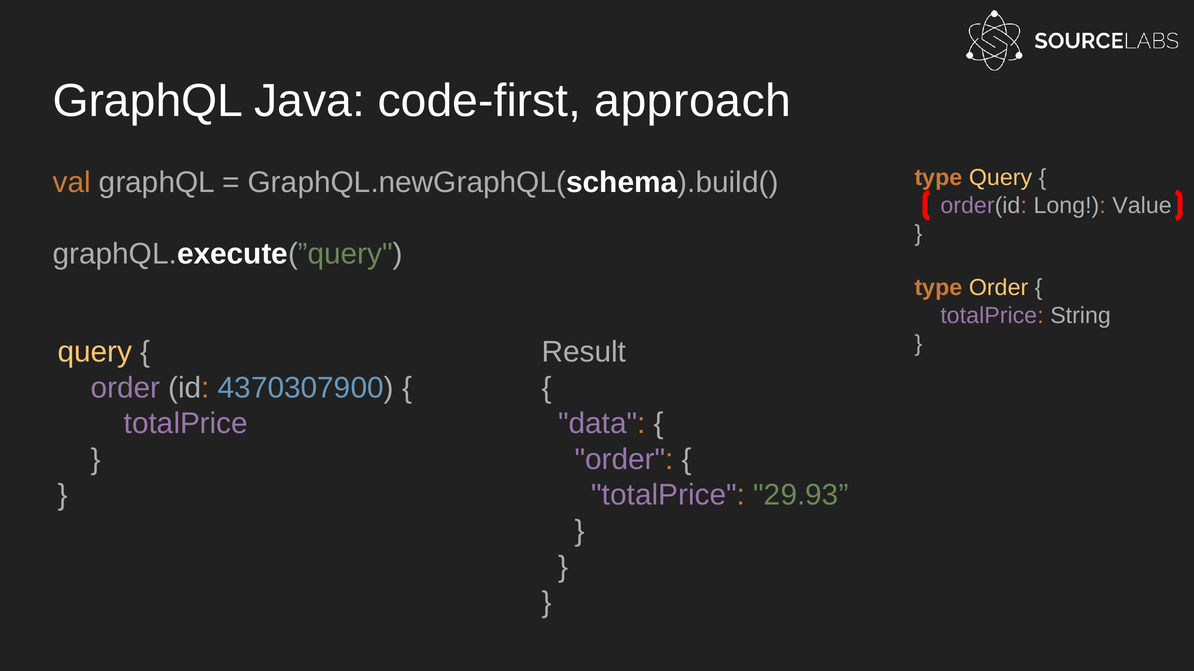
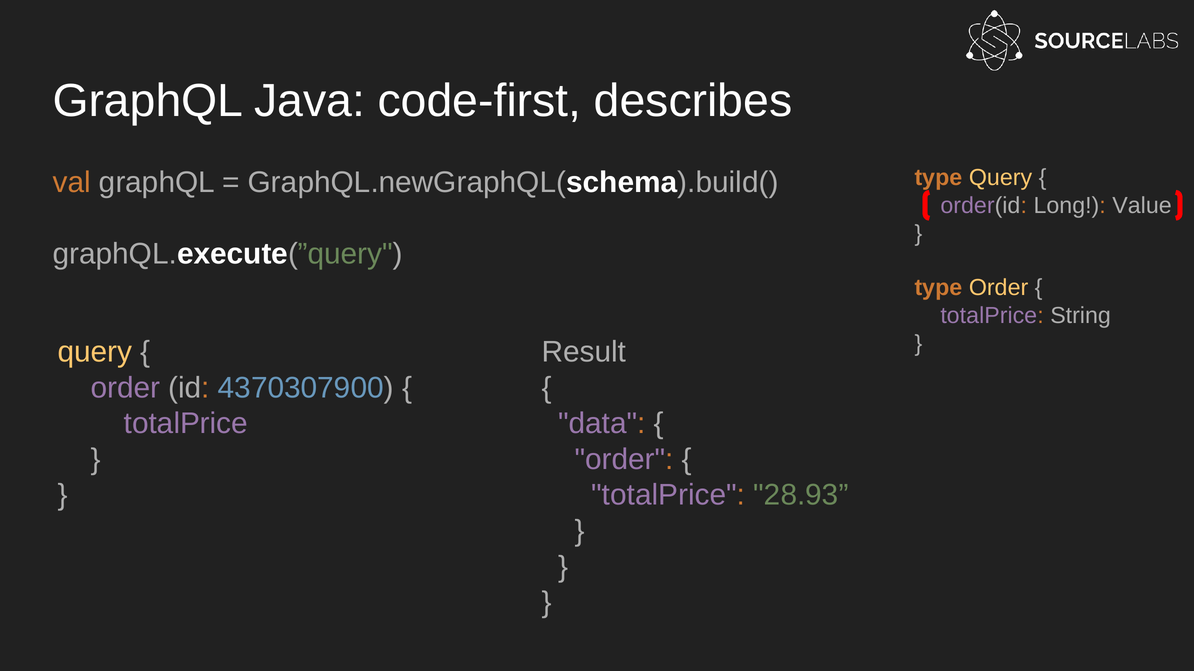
approach: approach -> describes
29.93: 29.93 -> 28.93
